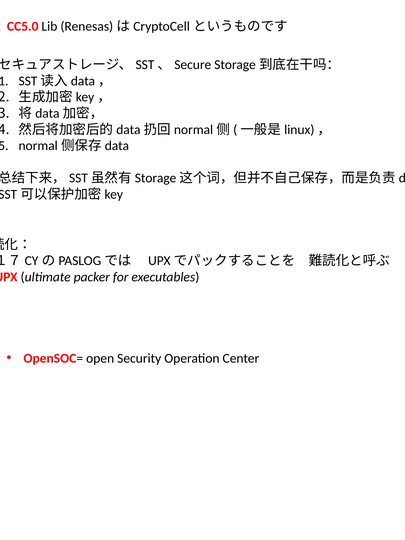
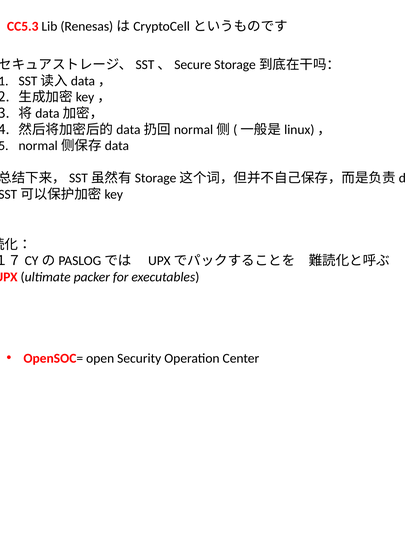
CC5.0: CC5.0 -> CC5.3
